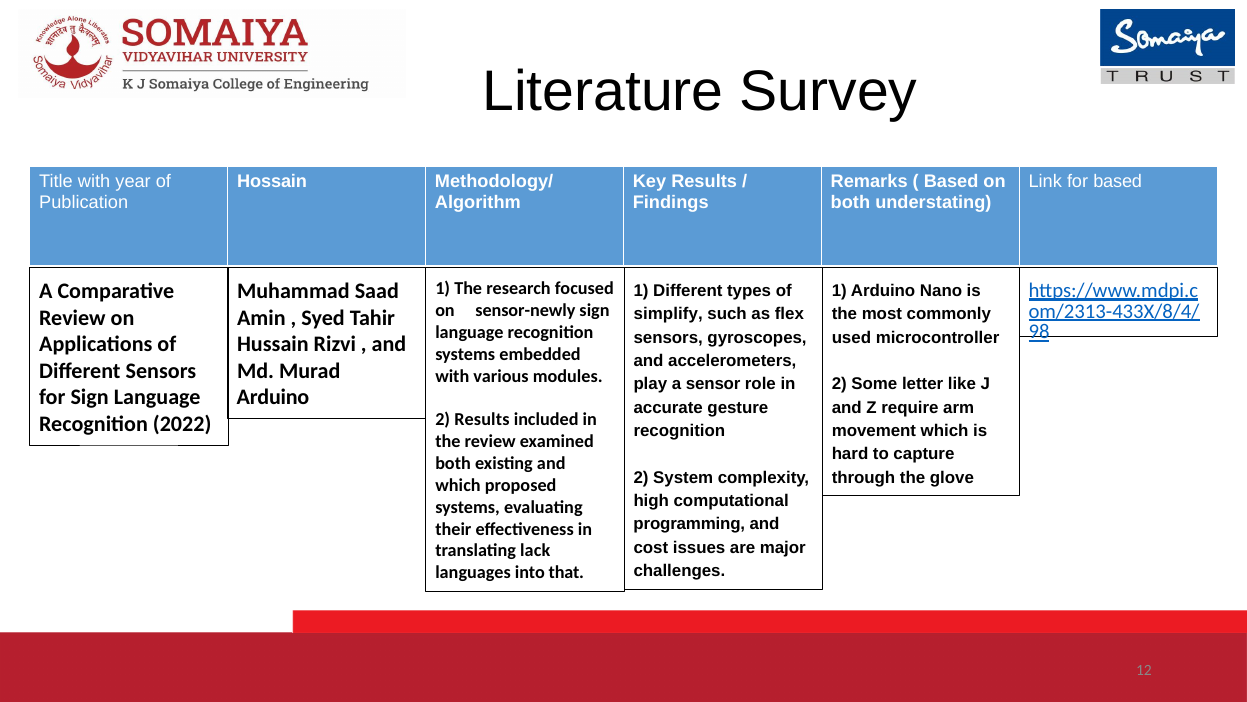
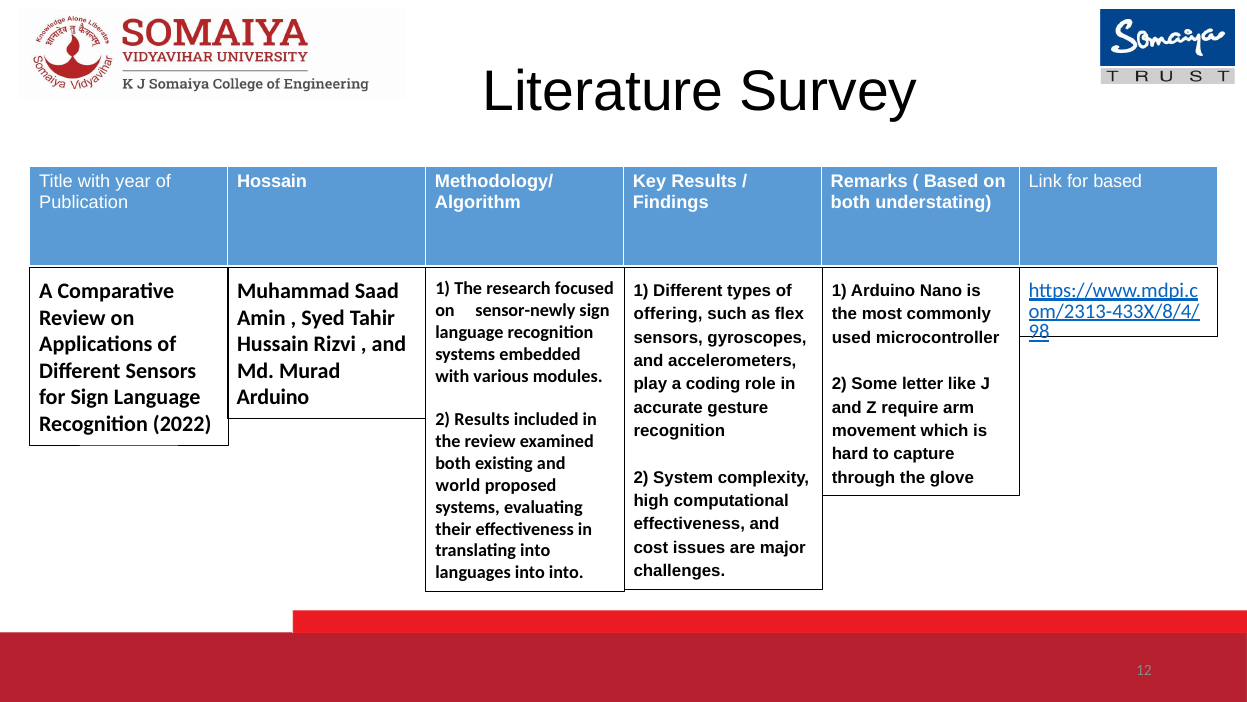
simplify: simplify -> offering
sensor: sensor -> coding
which at (458, 485): which -> world
programming at (689, 524): programming -> effectiveness
translating lack: lack -> into
into that: that -> into
